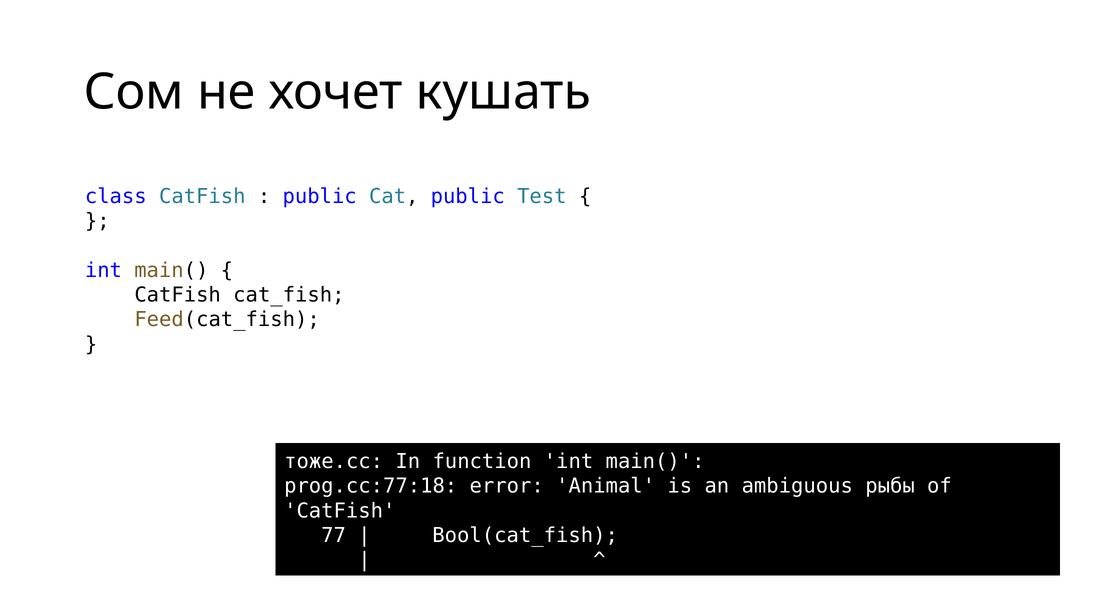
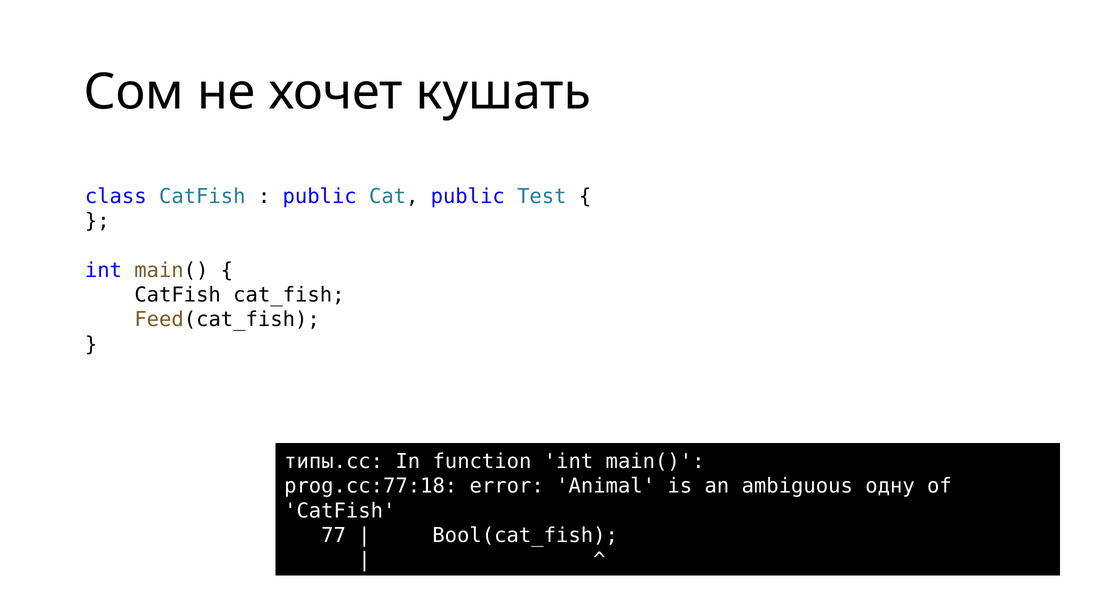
тоже.cc: тоже.cc -> типы.cc
рыбы: рыбы -> одну
